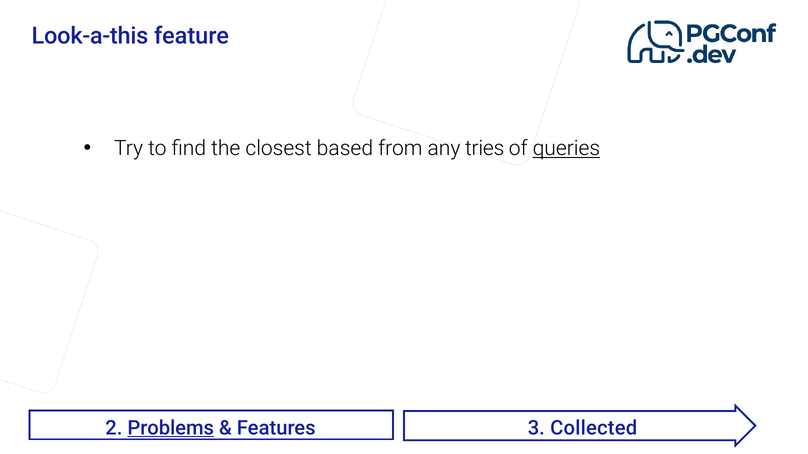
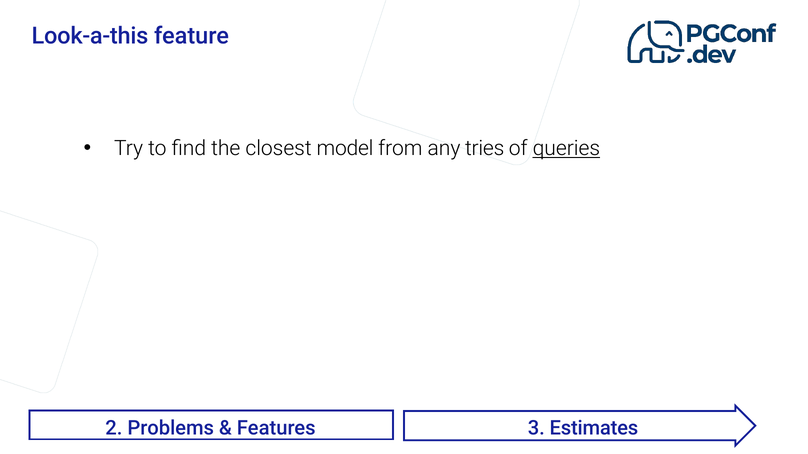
based: based -> model
Problems underline: present -> none
Collected: Collected -> Estimates
